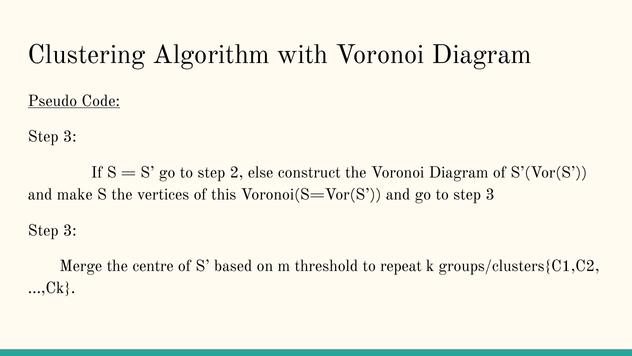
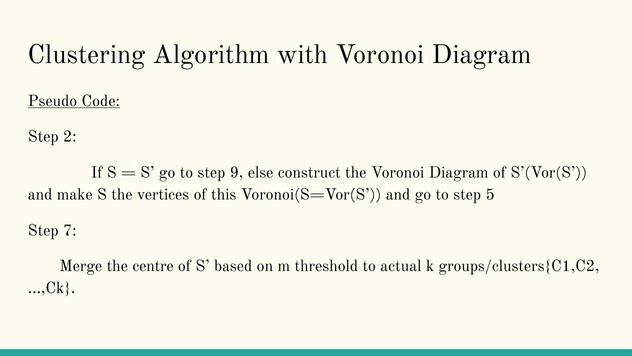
3 at (70, 137): 3 -> 2
2: 2 -> 9
to step 3: 3 -> 5
3 at (70, 230): 3 -> 7
repeat: repeat -> actual
